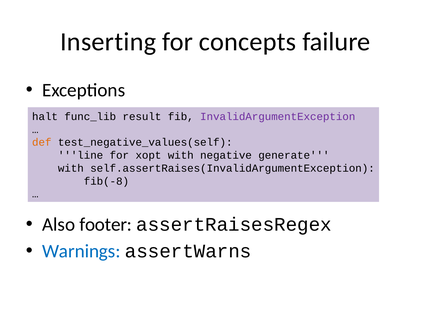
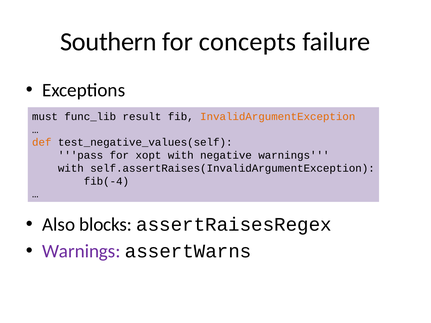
Inserting: Inserting -> Southern
halt: halt -> must
InvalidArgumentException colour: purple -> orange
line: line -> pass
negative generate: generate -> warnings
fib(-8: fib(-8 -> fib(-4
footer: footer -> blocks
Warnings at (81, 251) colour: blue -> purple
